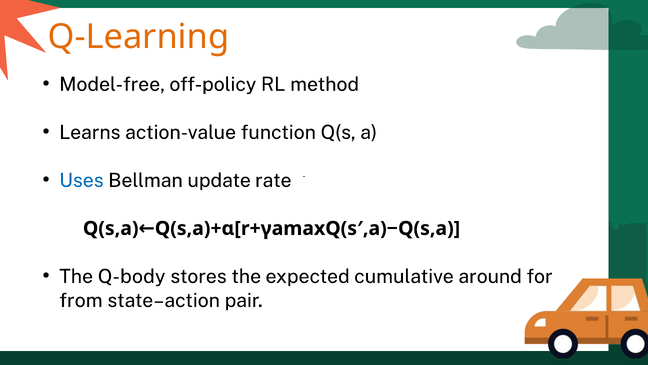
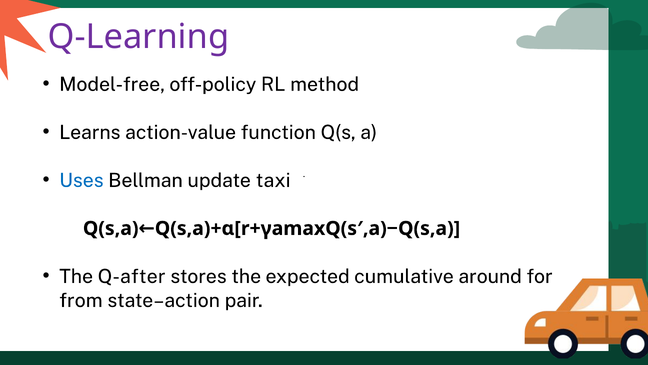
Q-Learning colour: orange -> purple
rate: rate -> taxi
Q-body: Q-body -> Q-after
